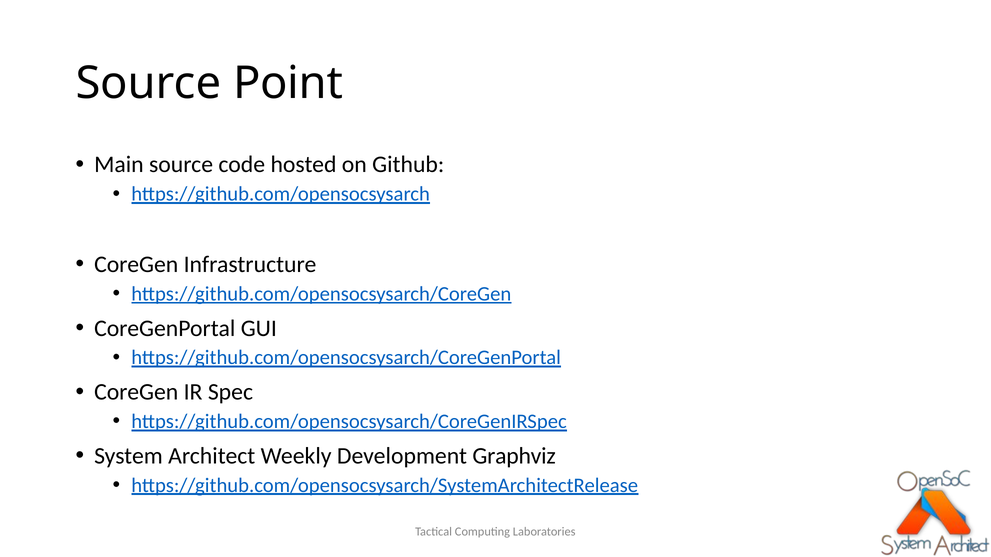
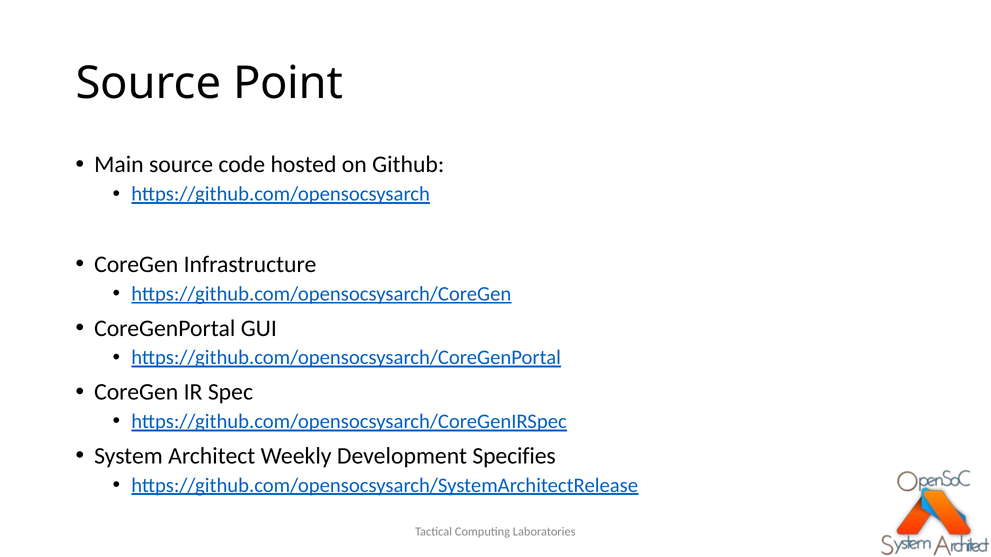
Graphviz: Graphviz -> Specifies
